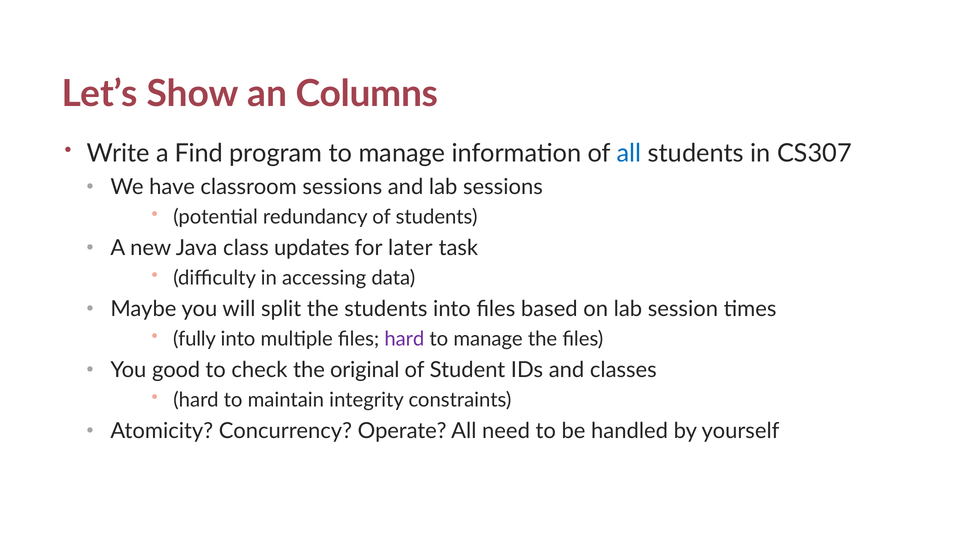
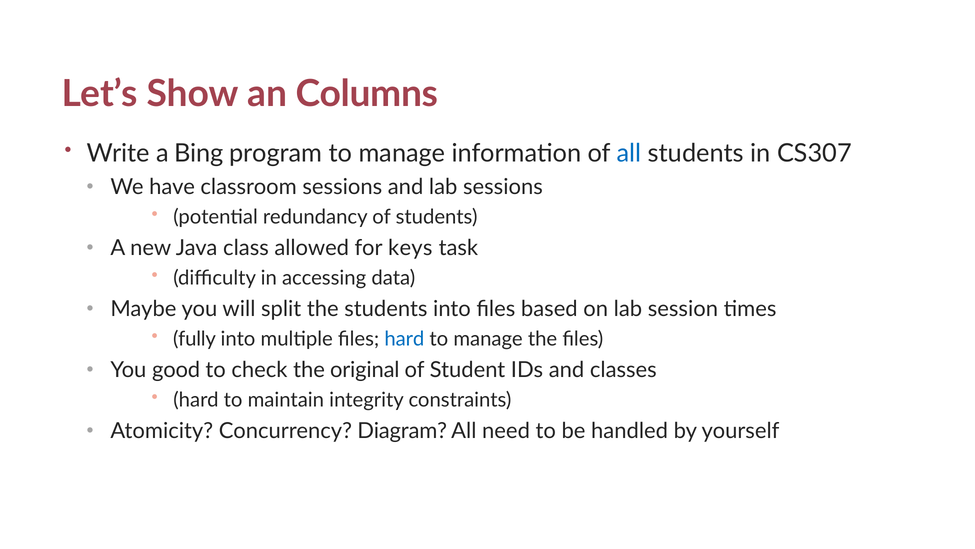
Find: Find -> Bing
updates: updates -> allowed
later: later -> keys
hard at (404, 339) colour: purple -> blue
Operate: Operate -> Diagram
